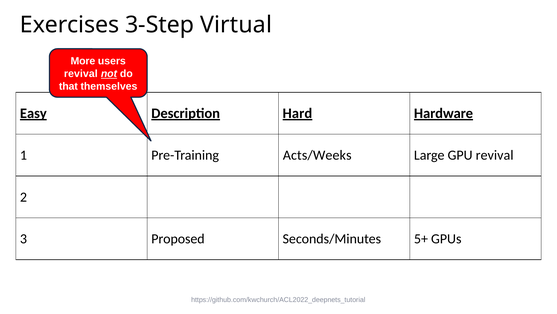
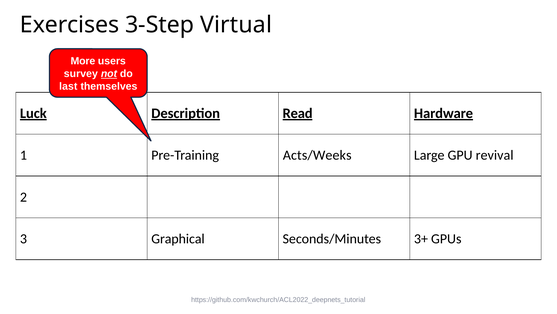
revival at (81, 74): revival -> survey
that: that -> last
Easy: Easy -> Luck
Hard: Hard -> Read
Proposed: Proposed -> Graphical
5+: 5+ -> 3+
